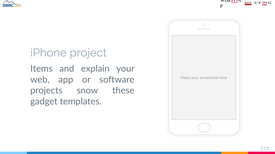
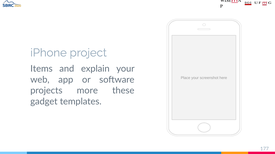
snow: snow -> more
